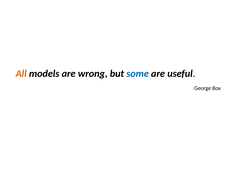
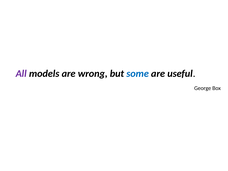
All colour: orange -> purple
